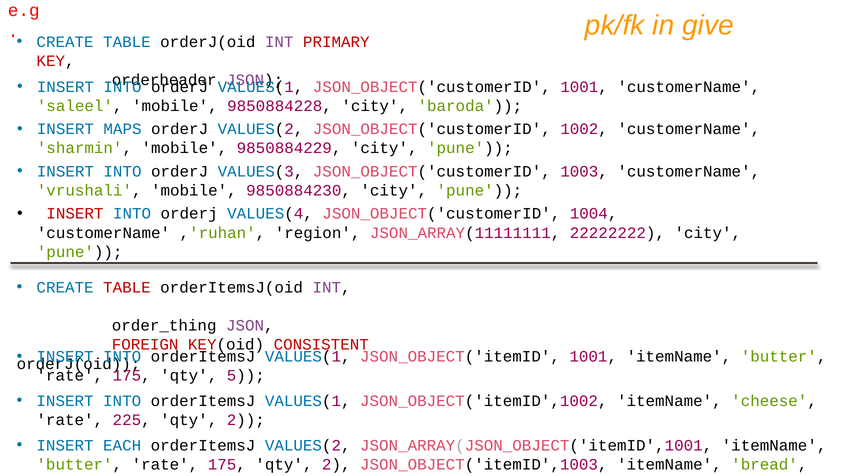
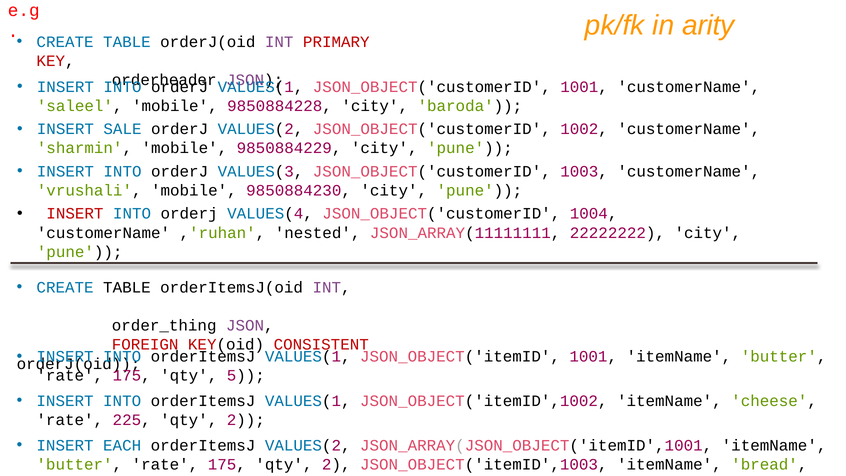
give: give -> arity
MAPS: MAPS -> SALE
region: region -> nested
TABLE at (127, 288) colour: red -> black
